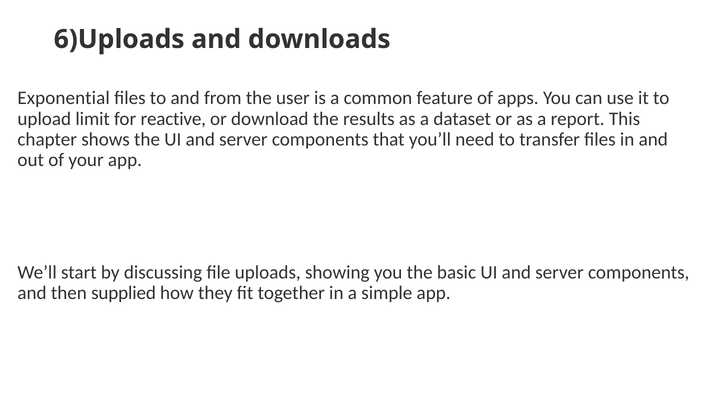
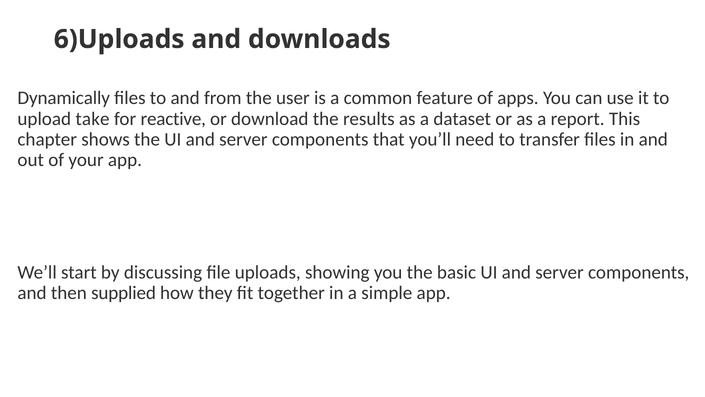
Exponential: Exponential -> Dynamically
limit: limit -> take
